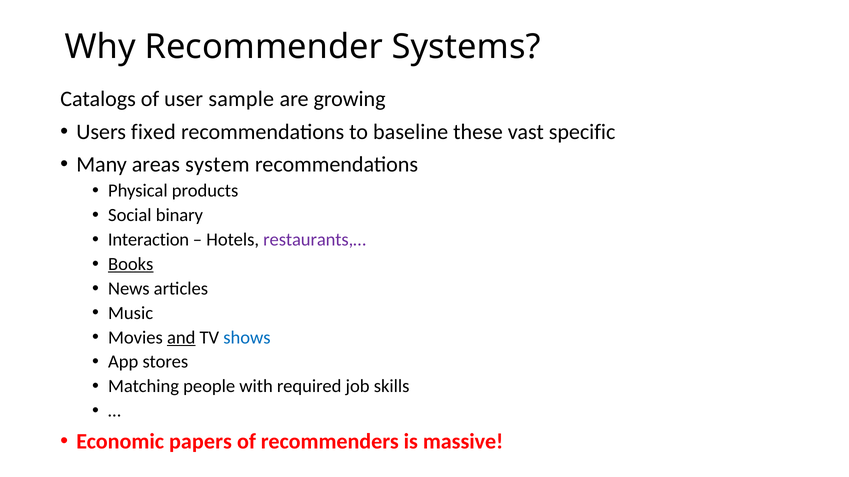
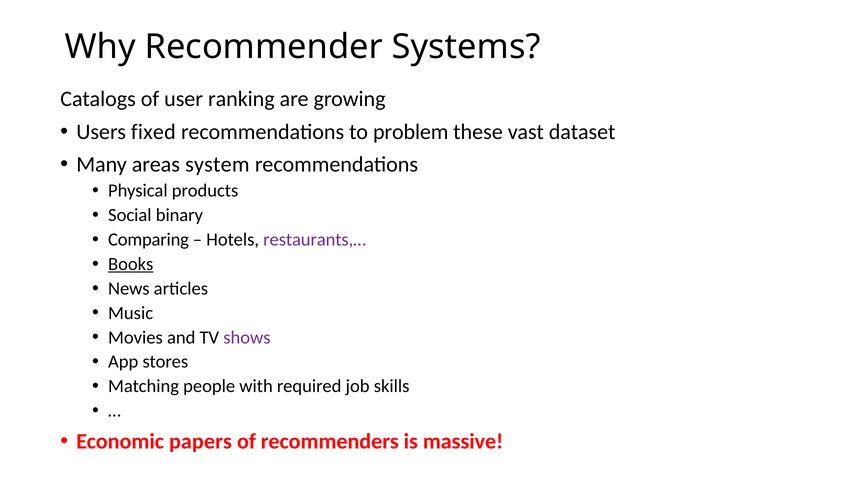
sample: sample -> ranking
baseline: baseline -> problem
specific: specific -> dataset
Interaction: Interaction -> Comparing
and underline: present -> none
shows colour: blue -> purple
